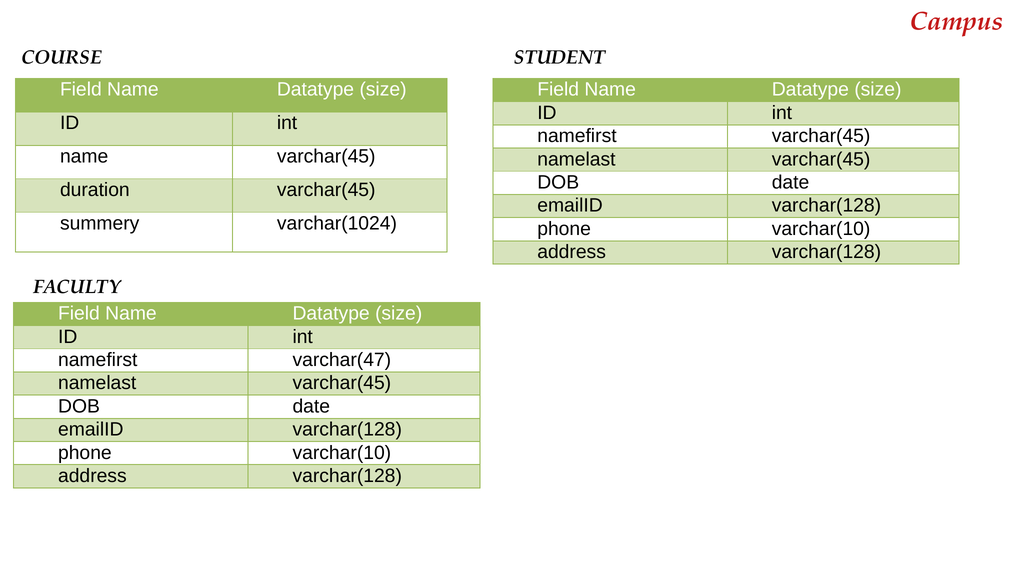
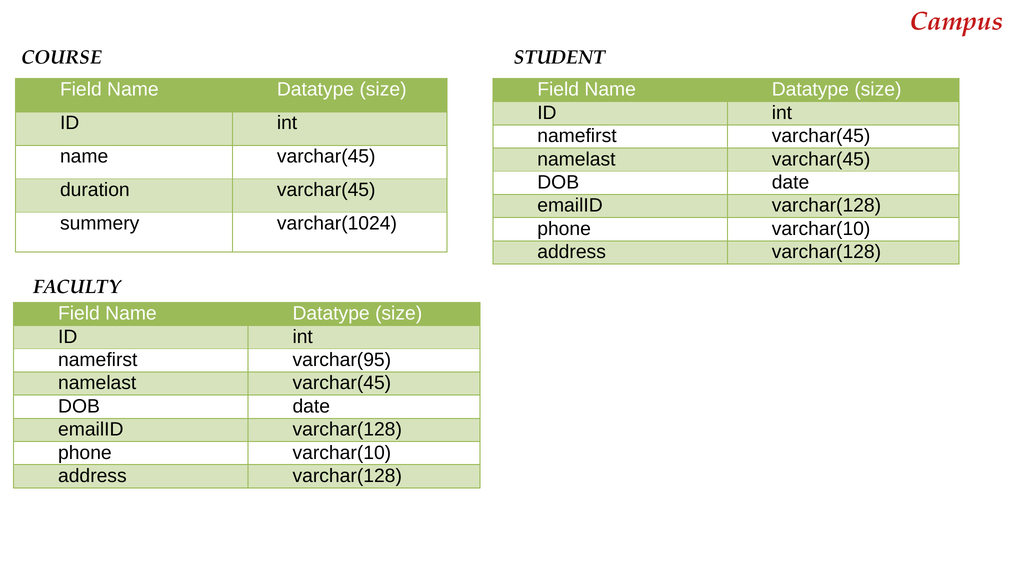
varchar(47: varchar(47 -> varchar(95
